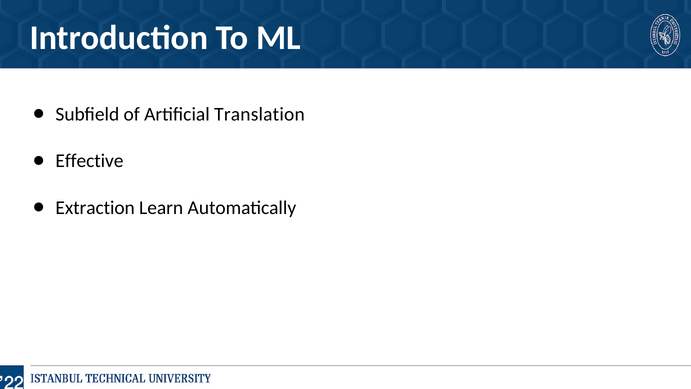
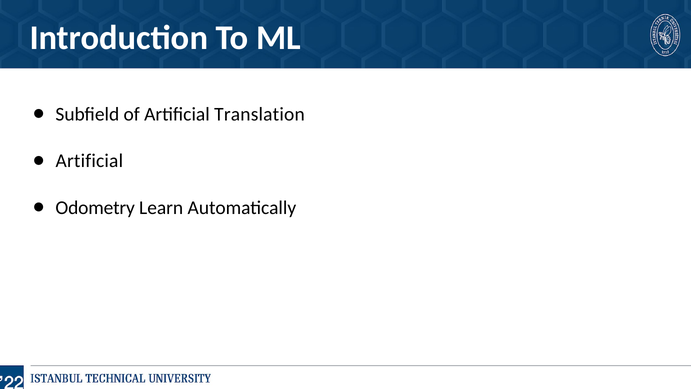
Effective at (89, 161): Effective -> Artificial
Extraction: Extraction -> Odometry
